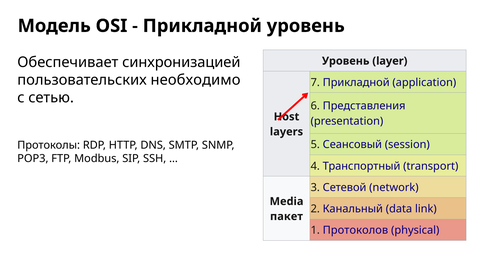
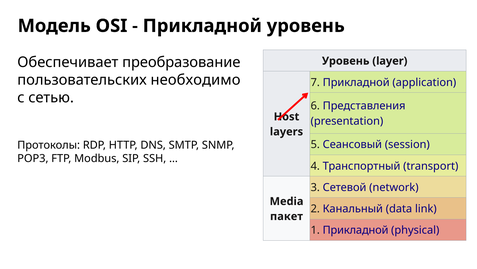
синхронизацией: синхронизацией -> преобразование
1 Протоколов: Протоколов -> Прикладной
